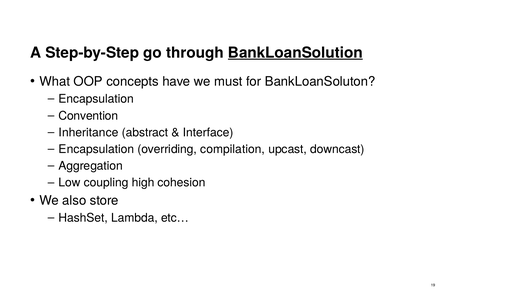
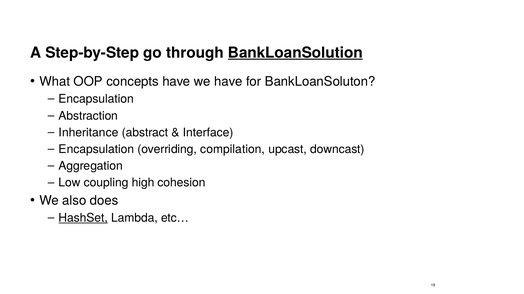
we must: must -> have
Convention: Convention -> Abstraction
store: store -> does
HashSet underline: none -> present
